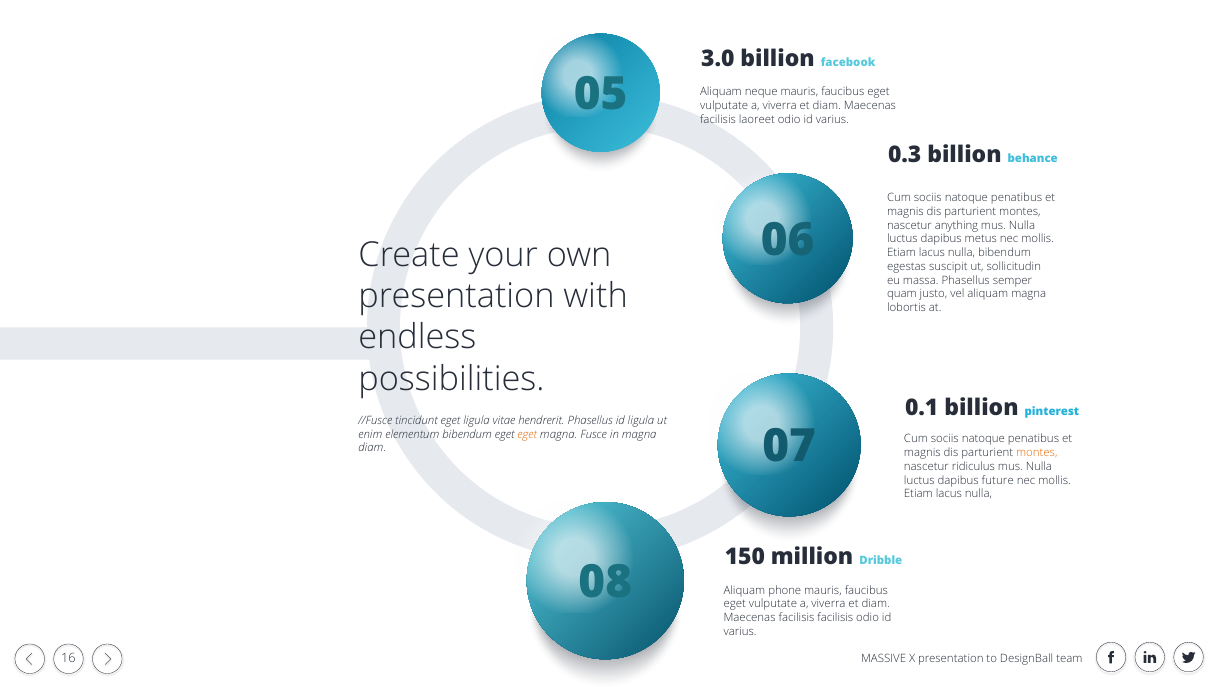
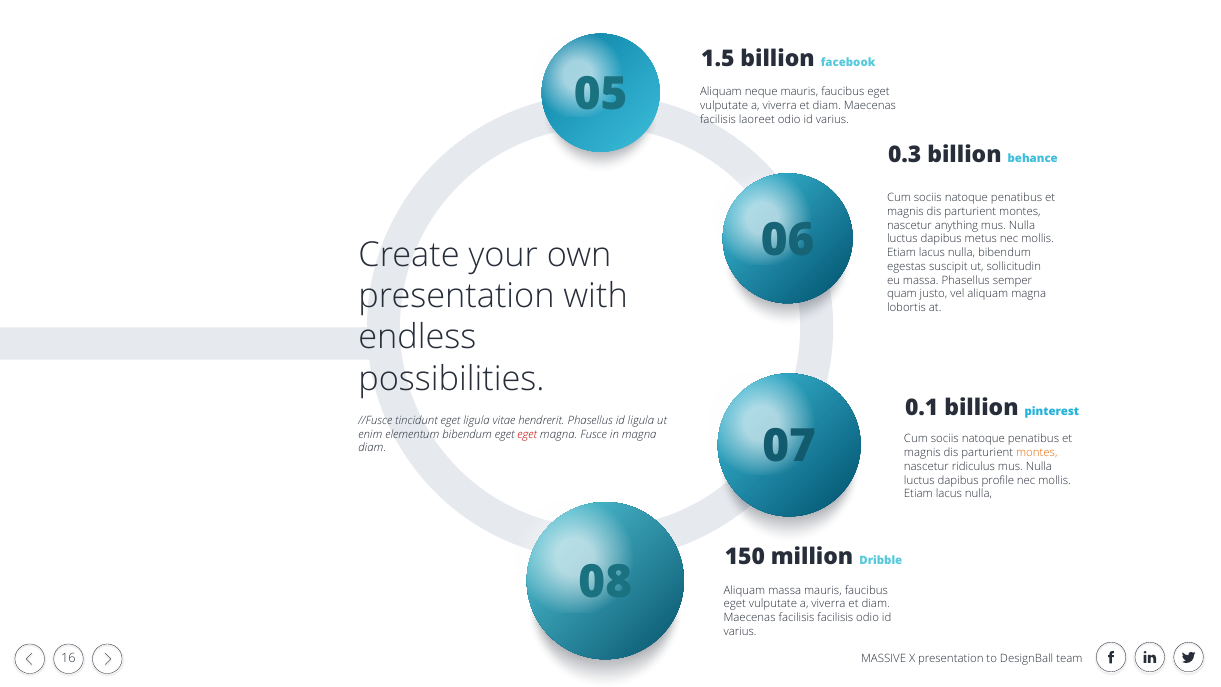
3.0: 3.0 -> 1.5
eget at (527, 434) colour: orange -> red
future: future -> profile
Aliquam phone: phone -> massa
